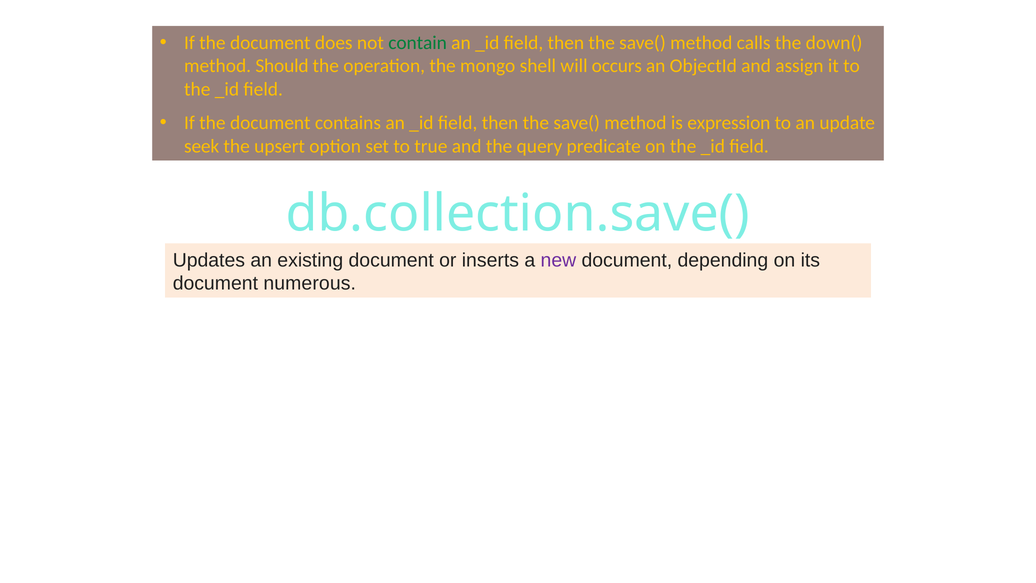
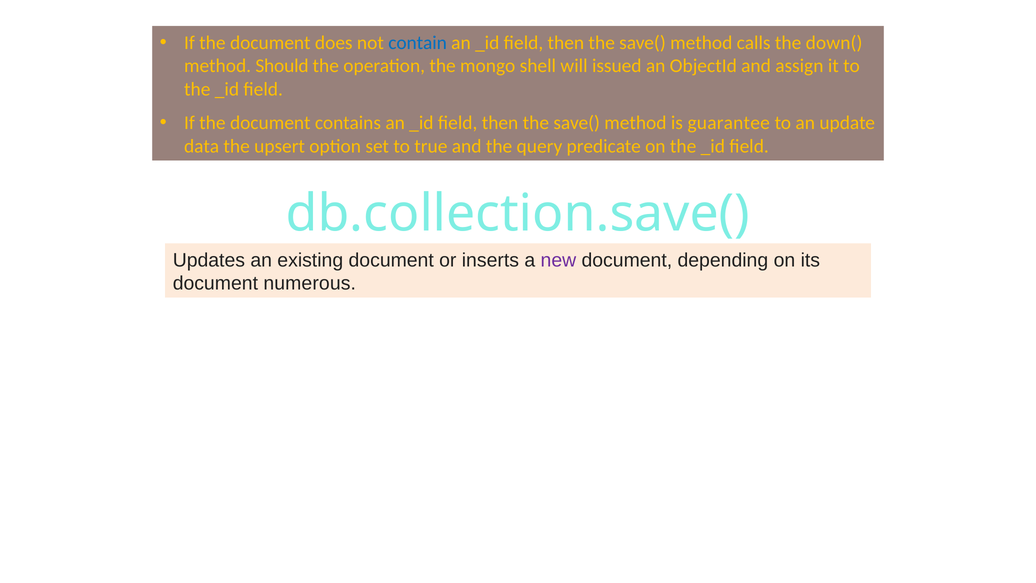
contain colour: green -> blue
occurs: occurs -> issued
expression: expression -> guarantee
seek: seek -> data
